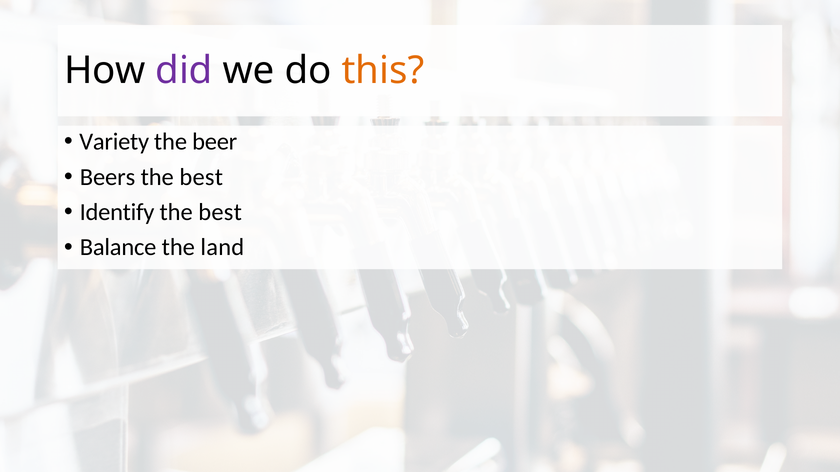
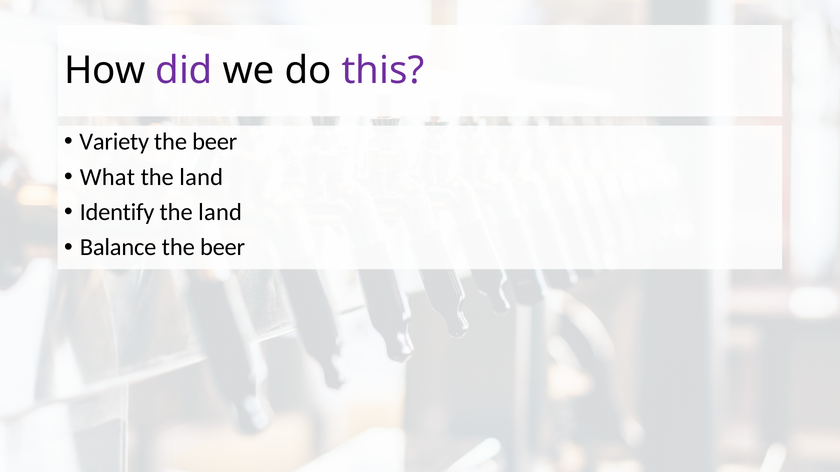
this colour: orange -> purple
Beers: Beers -> What
best at (201, 177): best -> land
best at (220, 212): best -> land
land at (222, 248): land -> beer
